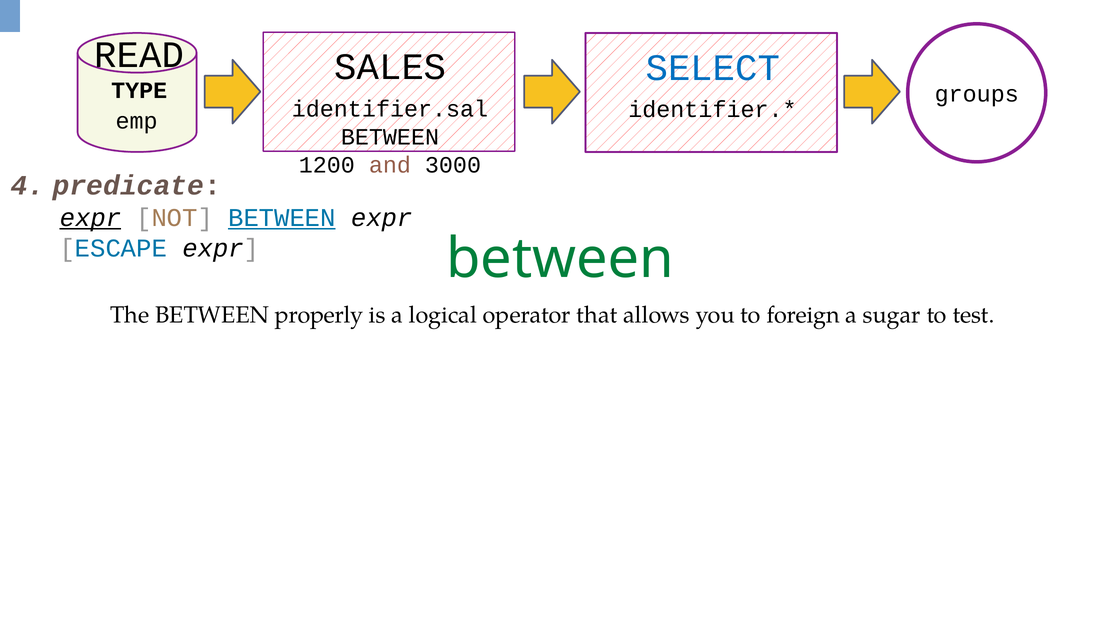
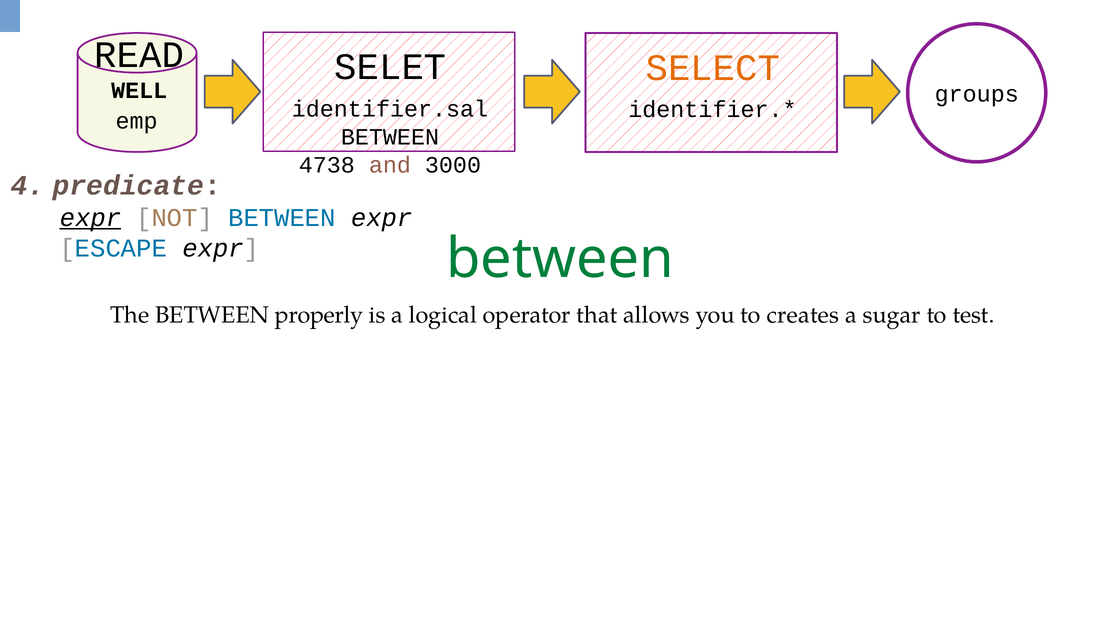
SALES: SALES -> SELET
SELECT colour: blue -> orange
TYPE: TYPE -> WELL
1200: 1200 -> 4738
BETWEEN at (282, 218) underline: present -> none
foreign: foreign -> creates
